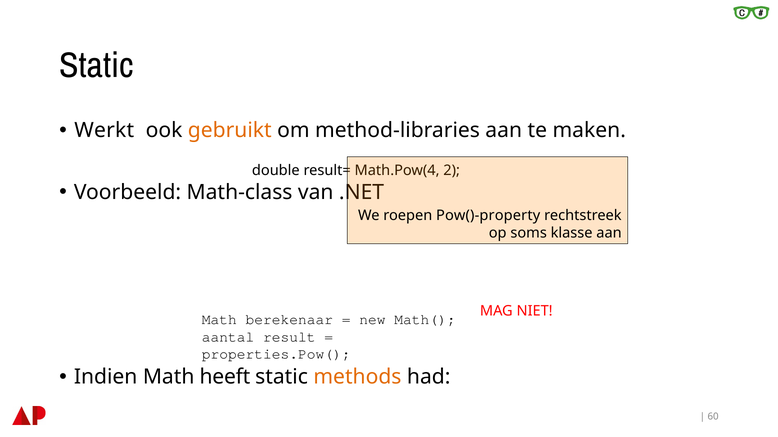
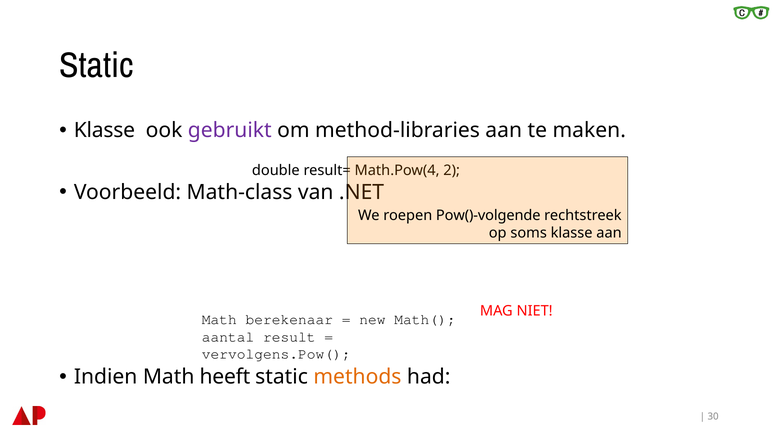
Werkt at (104, 131): Werkt -> Klasse
gebruikt colour: orange -> purple
Pow()-property: Pow()-property -> Pow()-volgende
properties.Pow(: properties.Pow( -> vervolgens.Pow(
60: 60 -> 30
